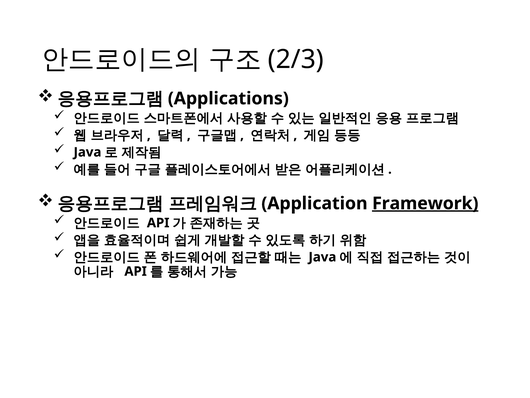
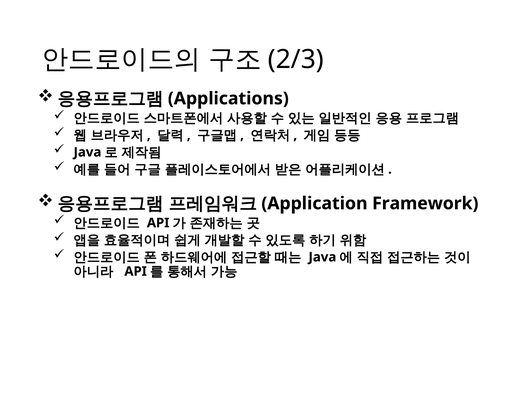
Framework underline: present -> none
